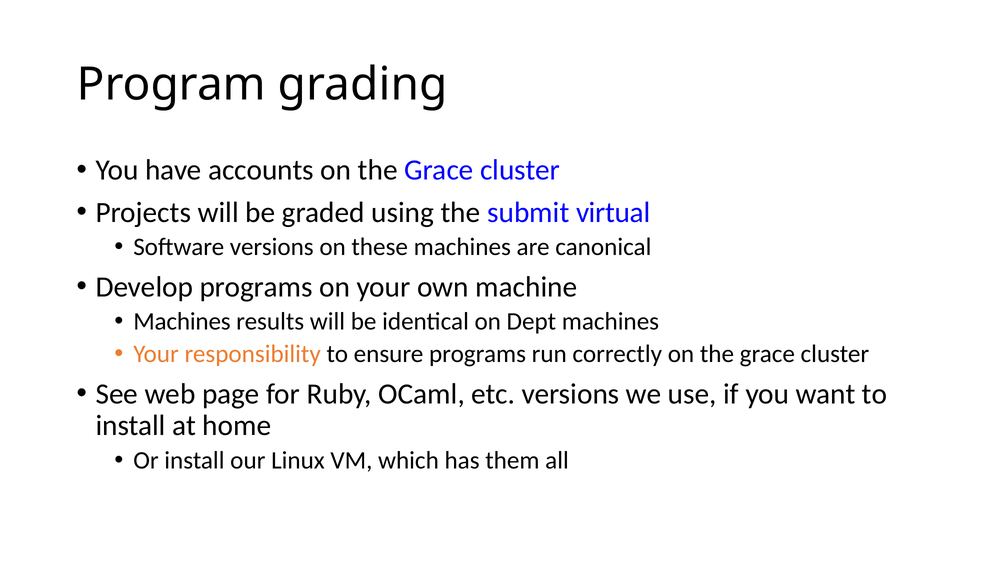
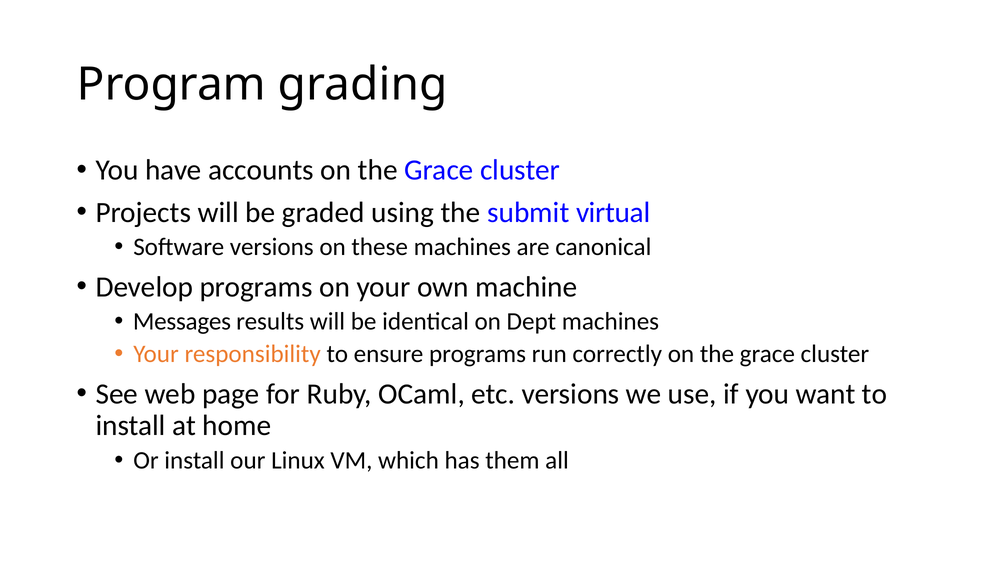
Machines at (182, 322): Machines -> Messages
